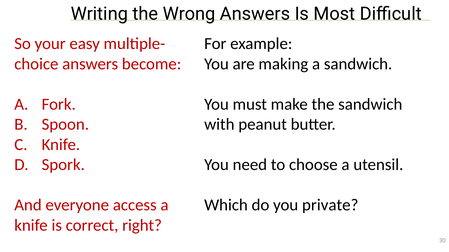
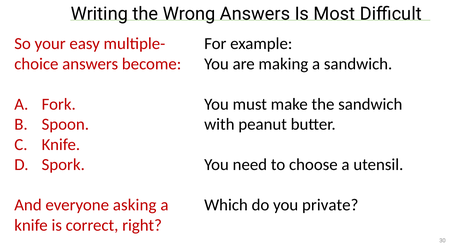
access: access -> asking
